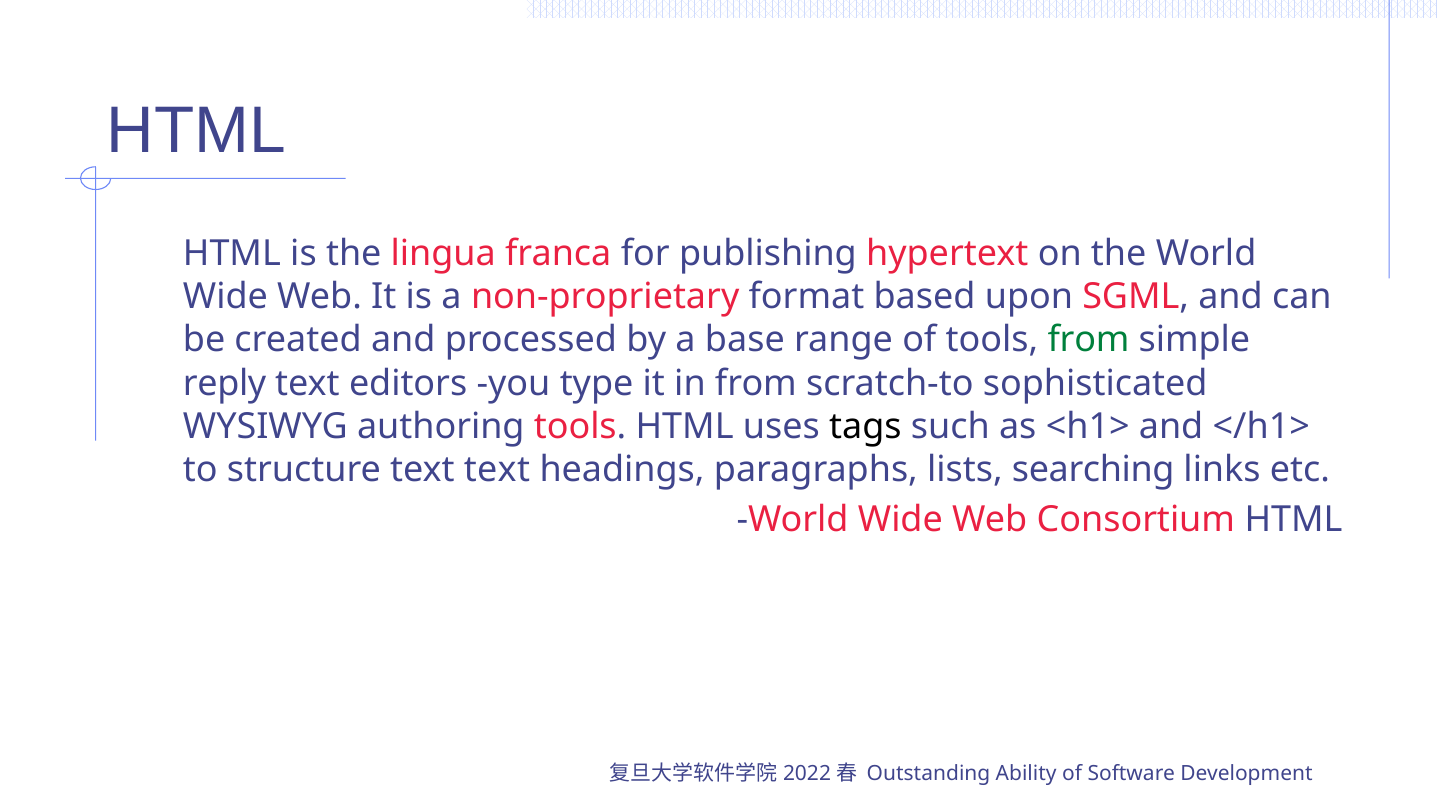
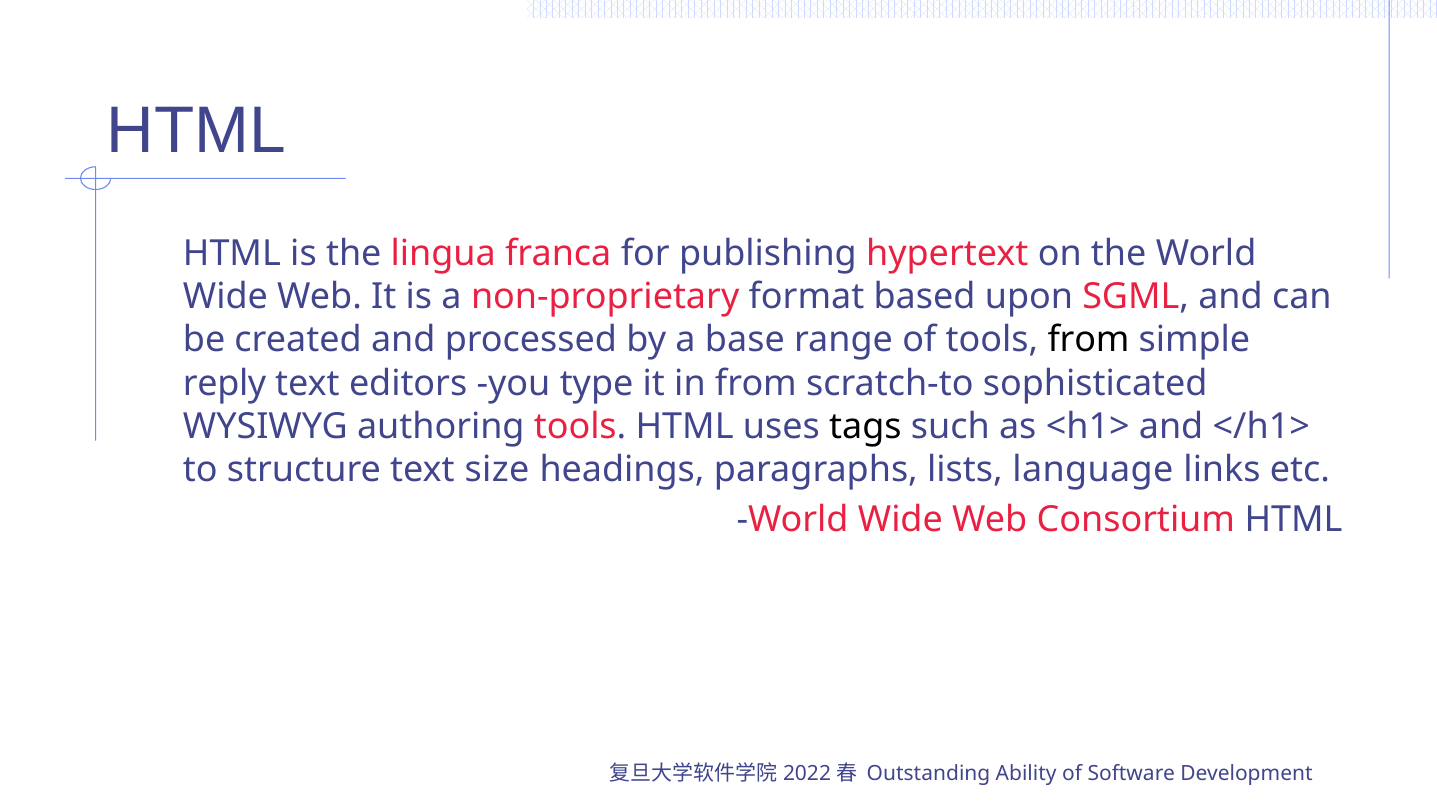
from at (1089, 340) colour: green -> black
text text: text -> size
searching: searching -> language
